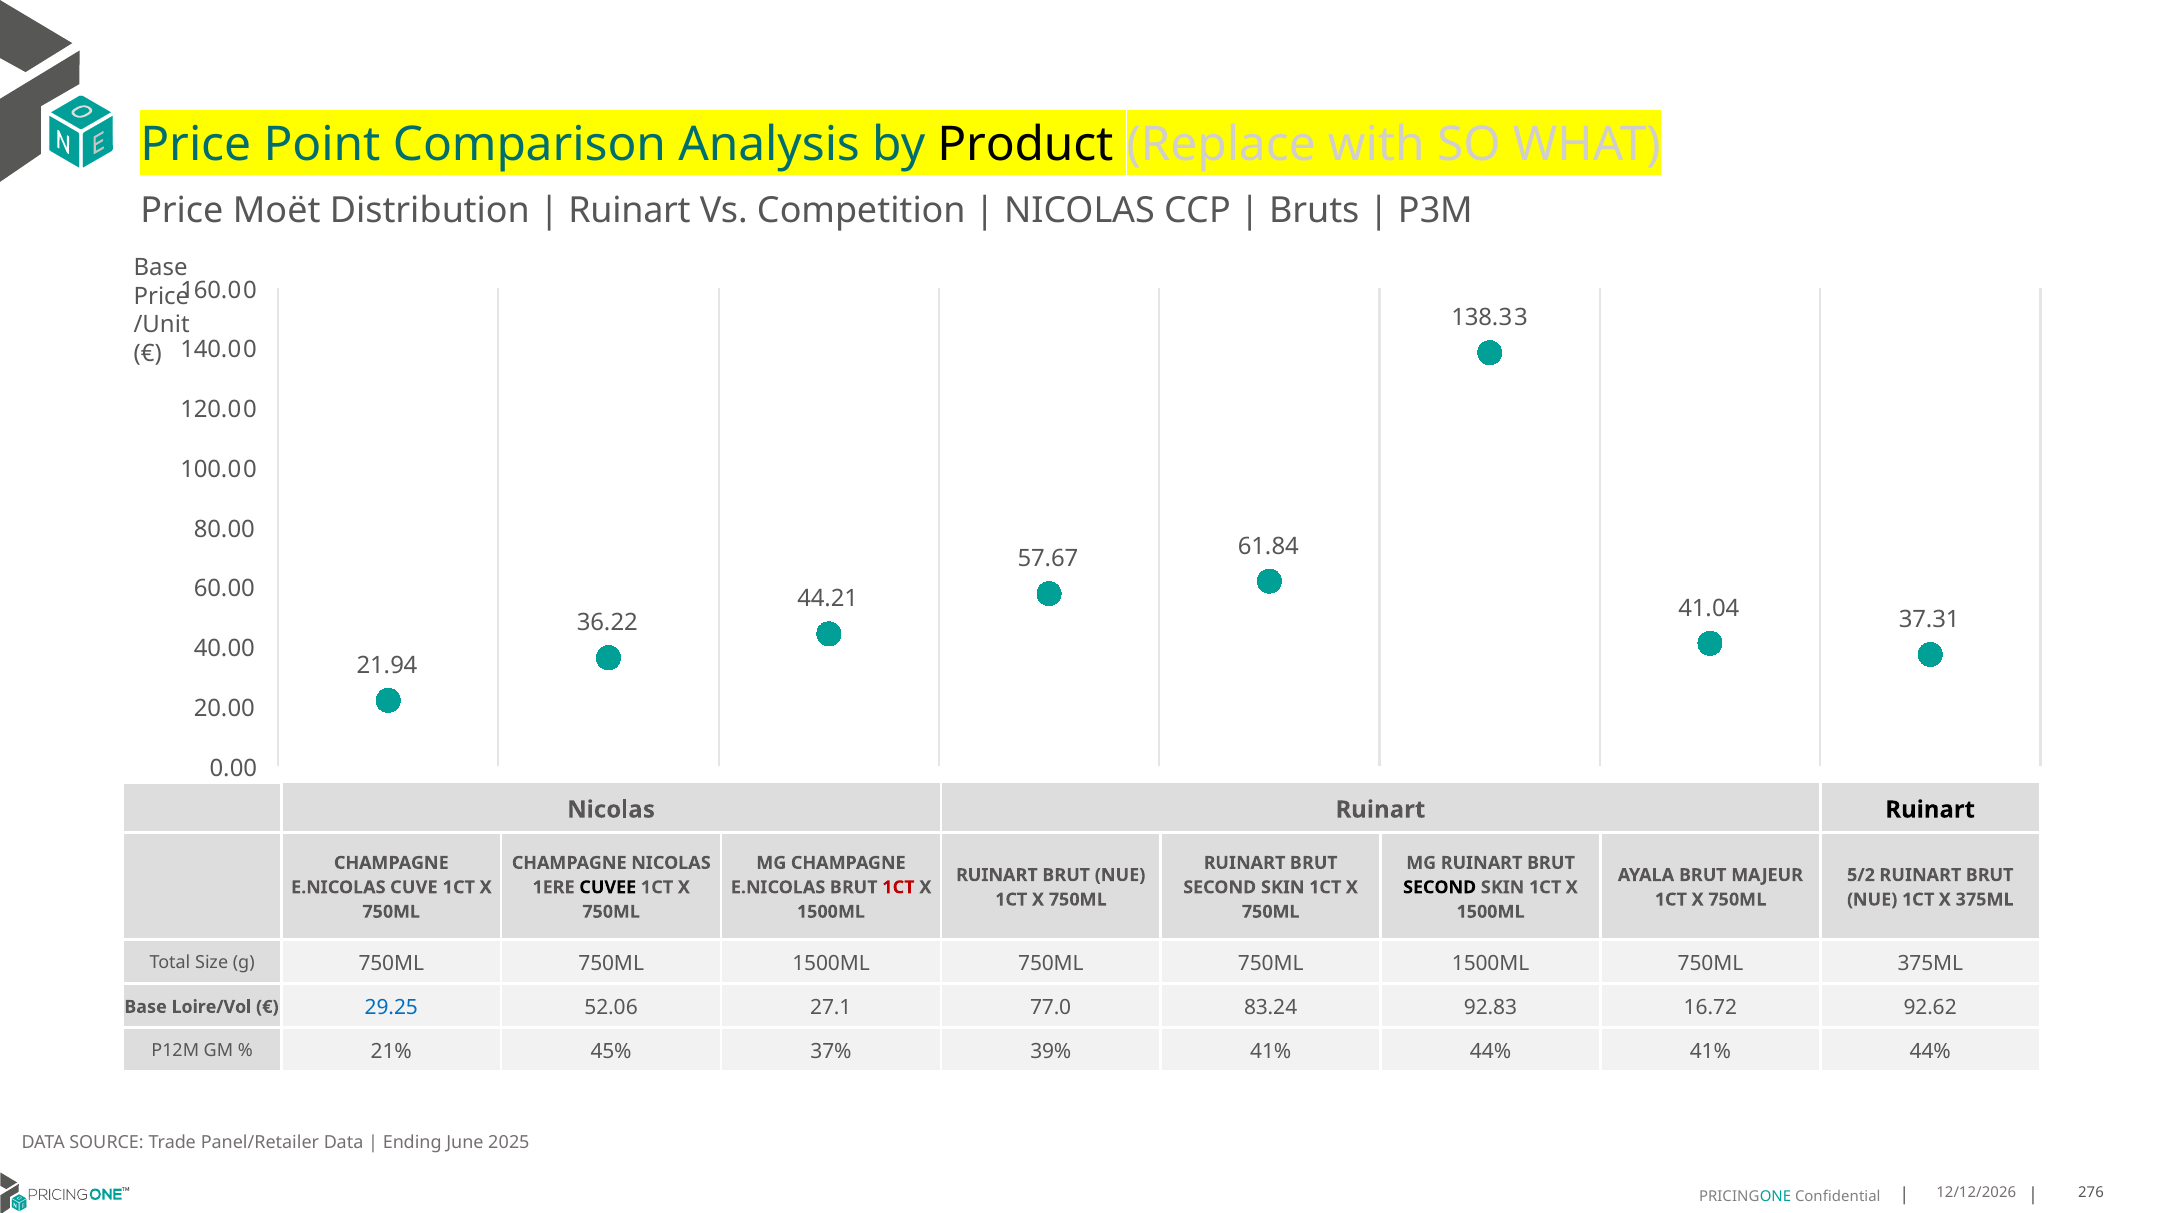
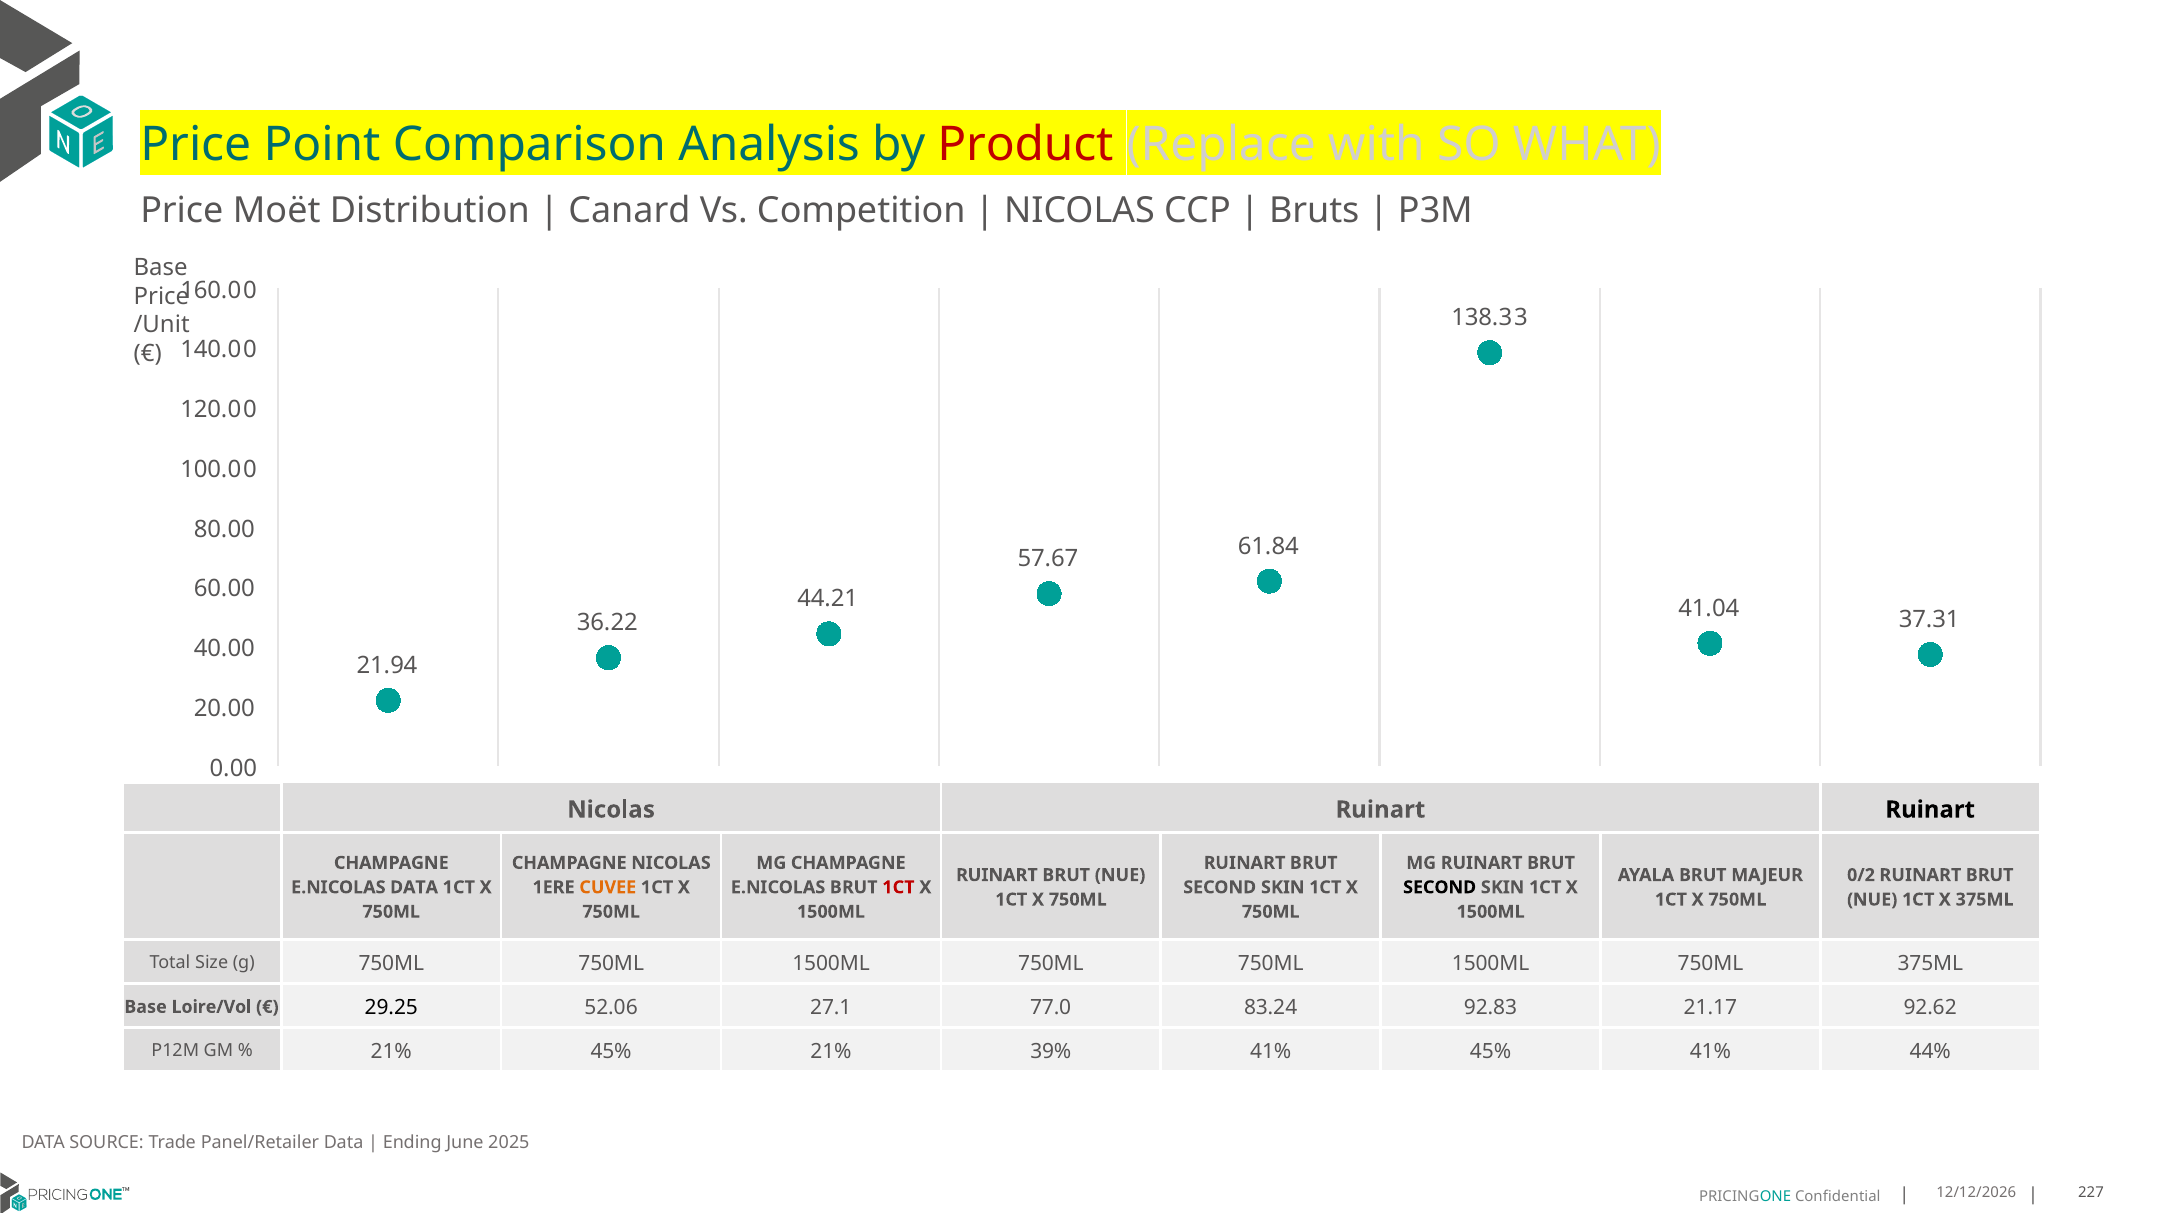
Product colour: black -> red
Ruinart at (630, 210): Ruinart -> Canard
5/2: 5/2 -> 0/2
E.NICOLAS CUVE: CUVE -> DATA
CUVEE colour: black -> orange
29.25 colour: blue -> black
16.72: 16.72 -> 21.17
45% 37%: 37% -> 21%
39% 41% 44%: 44% -> 45%
276: 276 -> 227
